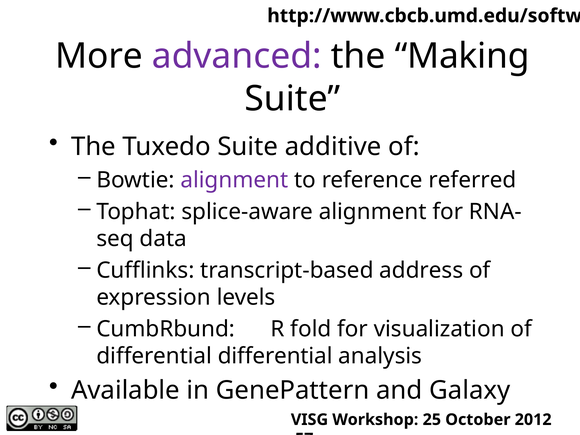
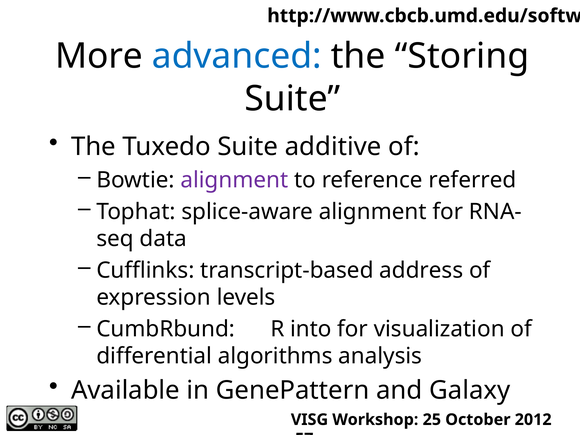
advanced colour: purple -> blue
Making: Making -> Storing
fold: fold -> into
differential differential: differential -> algorithms
